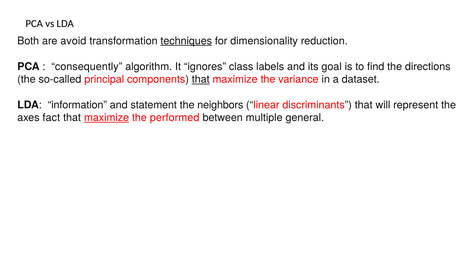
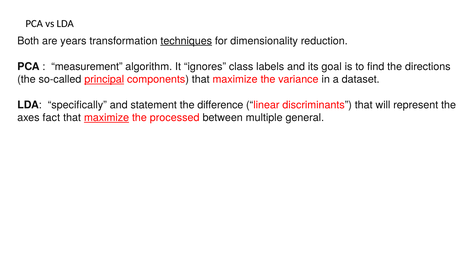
avoid: avoid -> years
consequently: consequently -> measurement
principal underline: none -> present
that at (201, 79) underline: present -> none
information: information -> specifically
neighbors: neighbors -> difference
performed: performed -> processed
